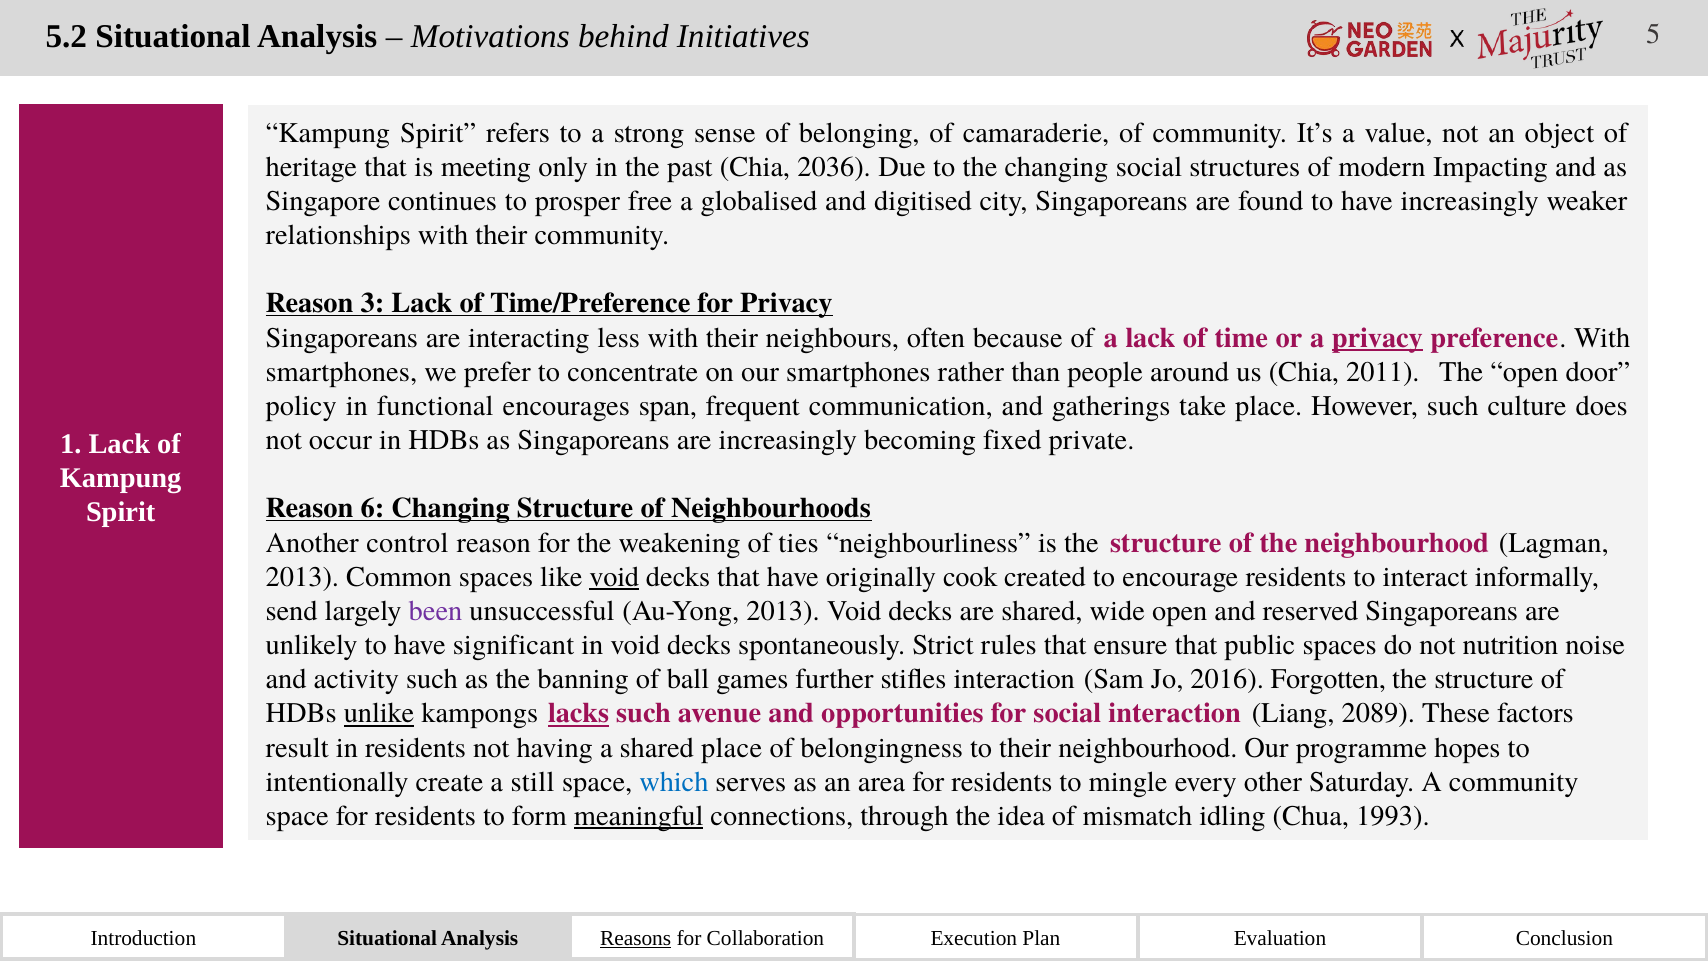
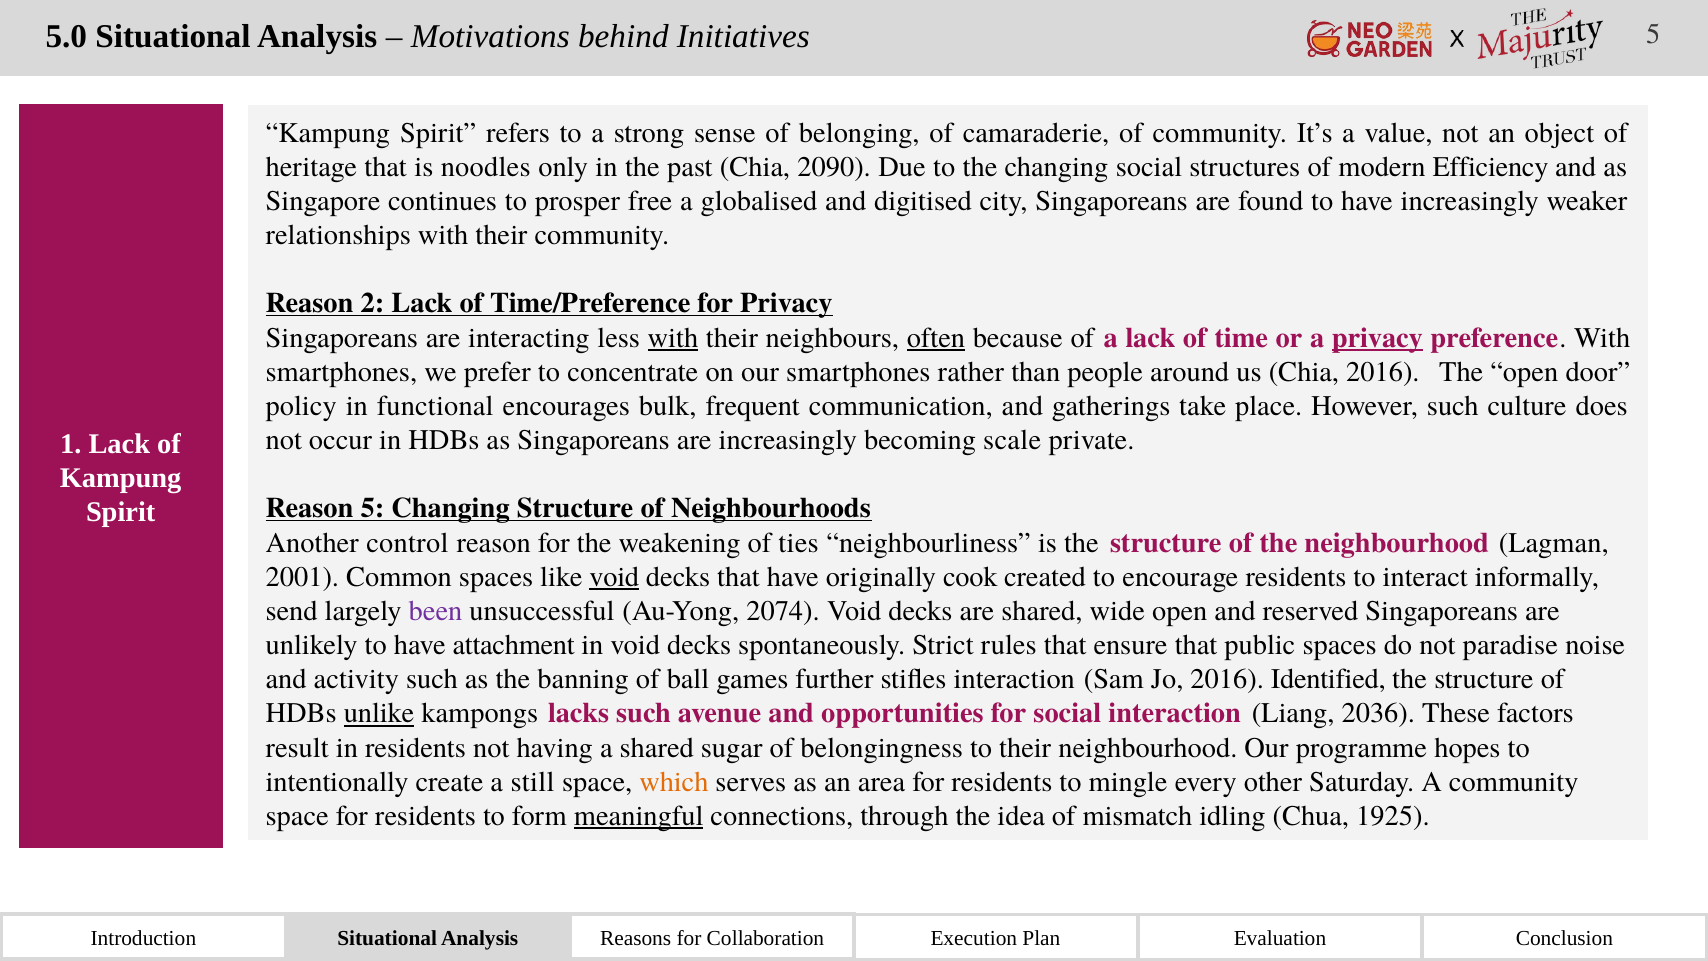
5.2: 5.2 -> 5.0
meeting: meeting -> noodles
2036: 2036 -> 2090
Impacting: Impacting -> Efficiency
3: 3 -> 2
with at (673, 338) underline: none -> present
often underline: none -> present
Chia 2011: 2011 -> 2016
span: span -> bulk
fixed: fixed -> scale
Reason 6: 6 -> 5
2013 at (302, 577): 2013 -> 2001
Au-Yong 2013: 2013 -> 2074
significant: significant -> attachment
nutrition: nutrition -> paradise
Forgotten: Forgotten -> Identified
lacks underline: present -> none
2089: 2089 -> 2036
shared place: place -> sugar
which colour: blue -> orange
1993: 1993 -> 1925
Reasons underline: present -> none
